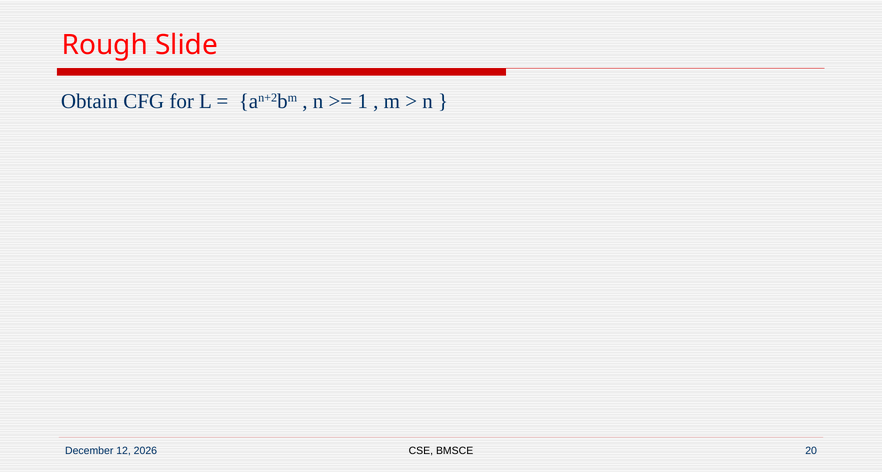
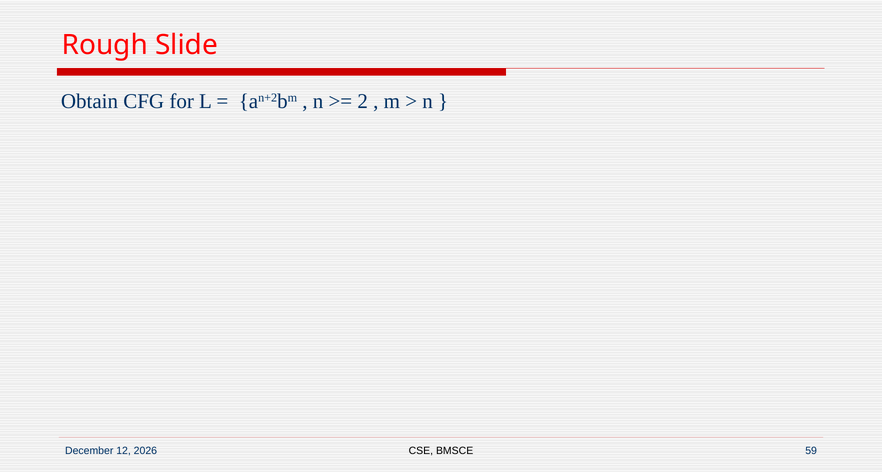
1: 1 -> 2
20: 20 -> 59
